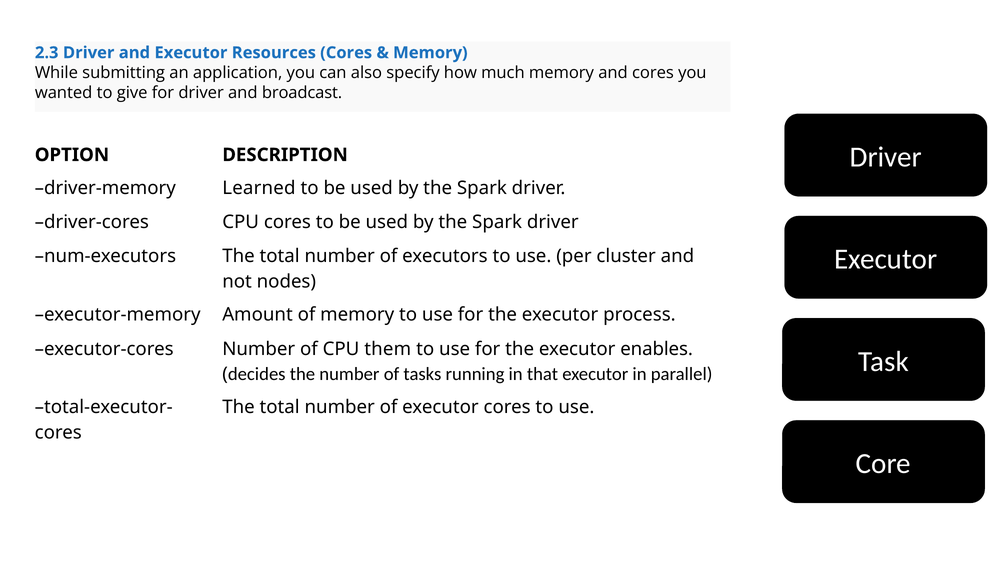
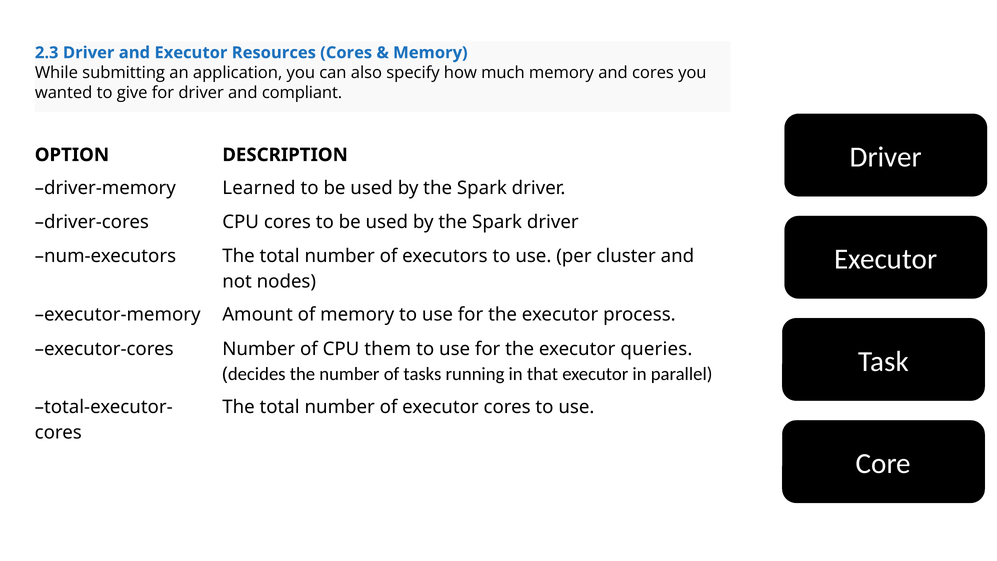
broadcast: broadcast -> compliant
enables: enables -> queries
